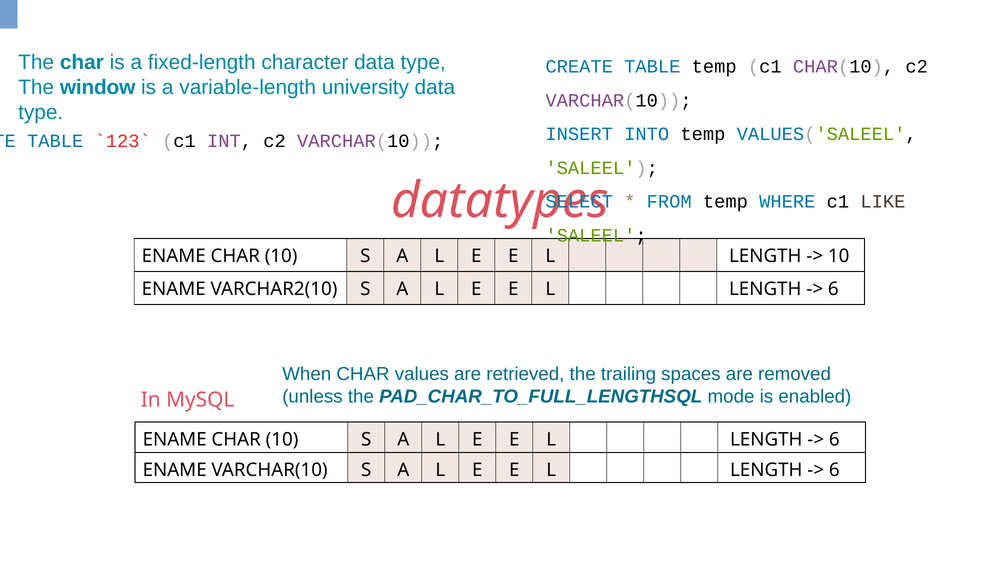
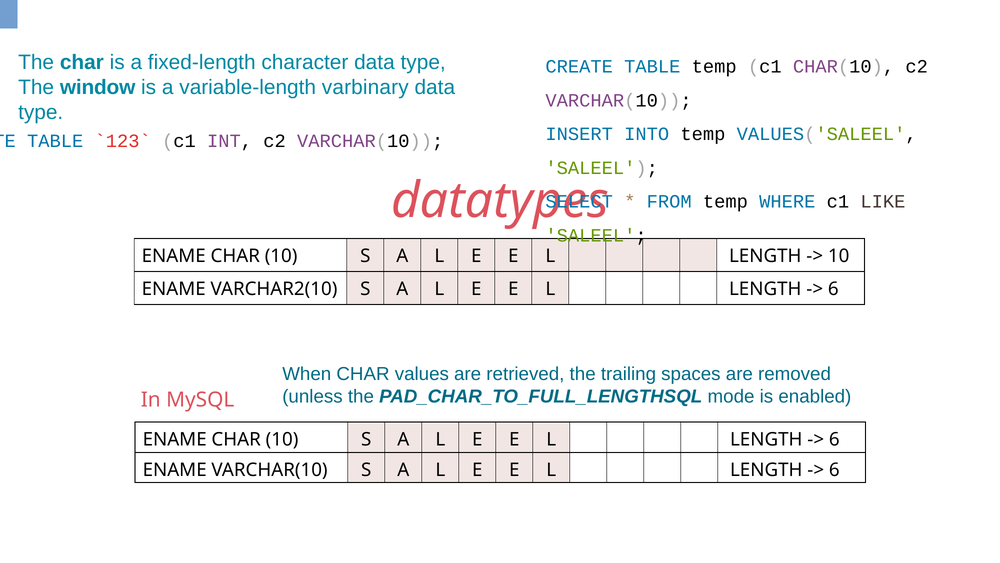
university: university -> varbinary
